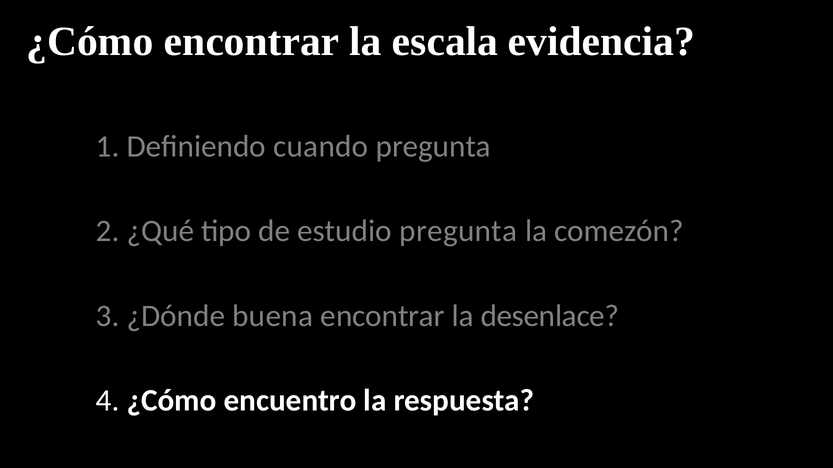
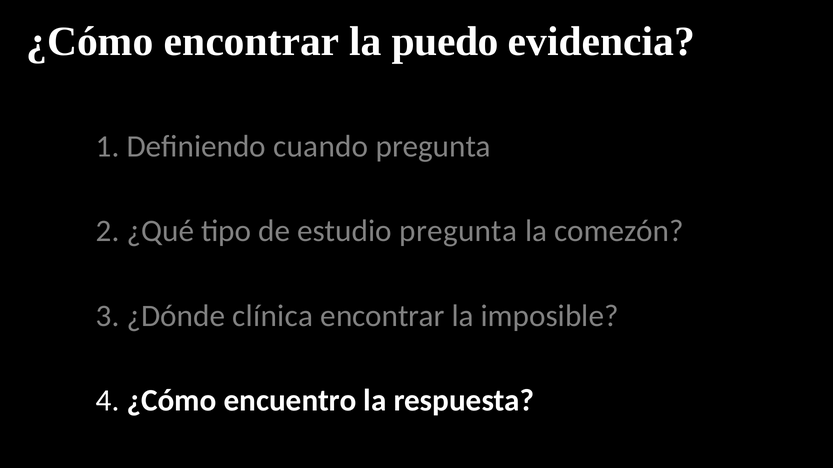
escala: escala -> puedo
buena: buena -> clínica
desenlace: desenlace -> imposible
